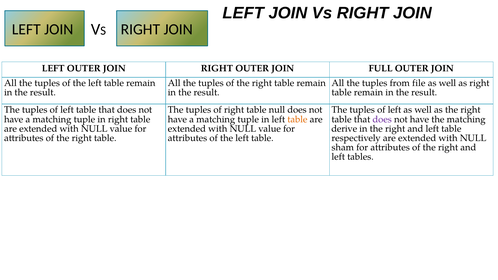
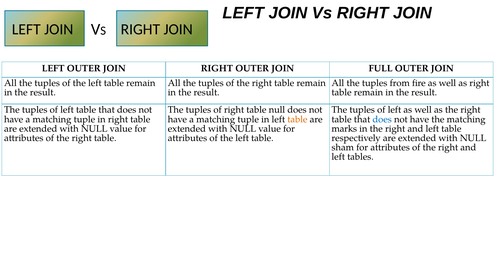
file: file -> fire
does at (382, 119) colour: purple -> blue
derive: derive -> marks
